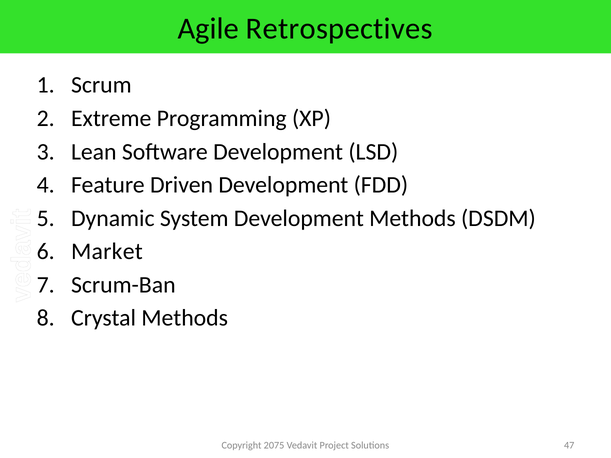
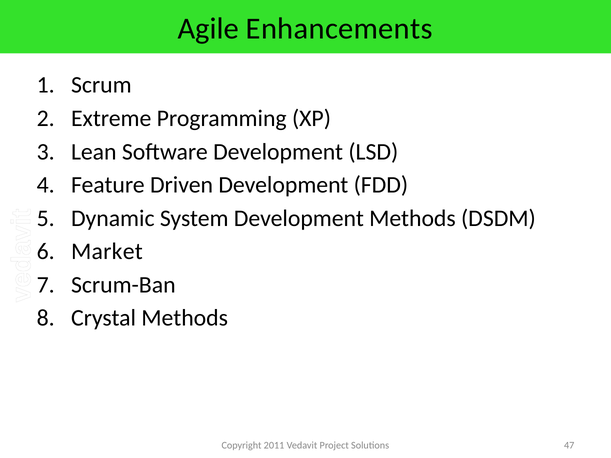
Retrospectives: Retrospectives -> Enhancements
2075: 2075 -> 2011
